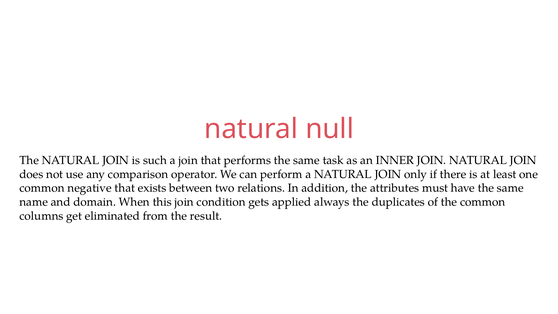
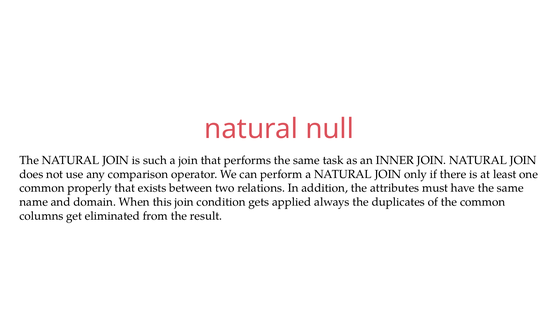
negative: negative -> properly
